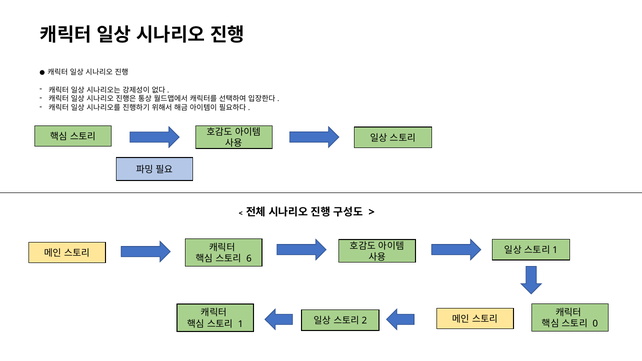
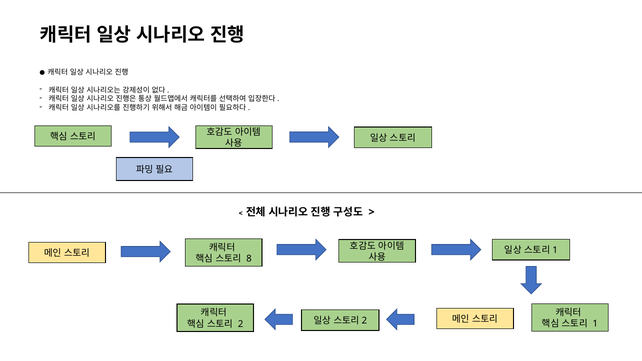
6: 6 -> 8
0: 0 -> 1
1: 1 -> 2
